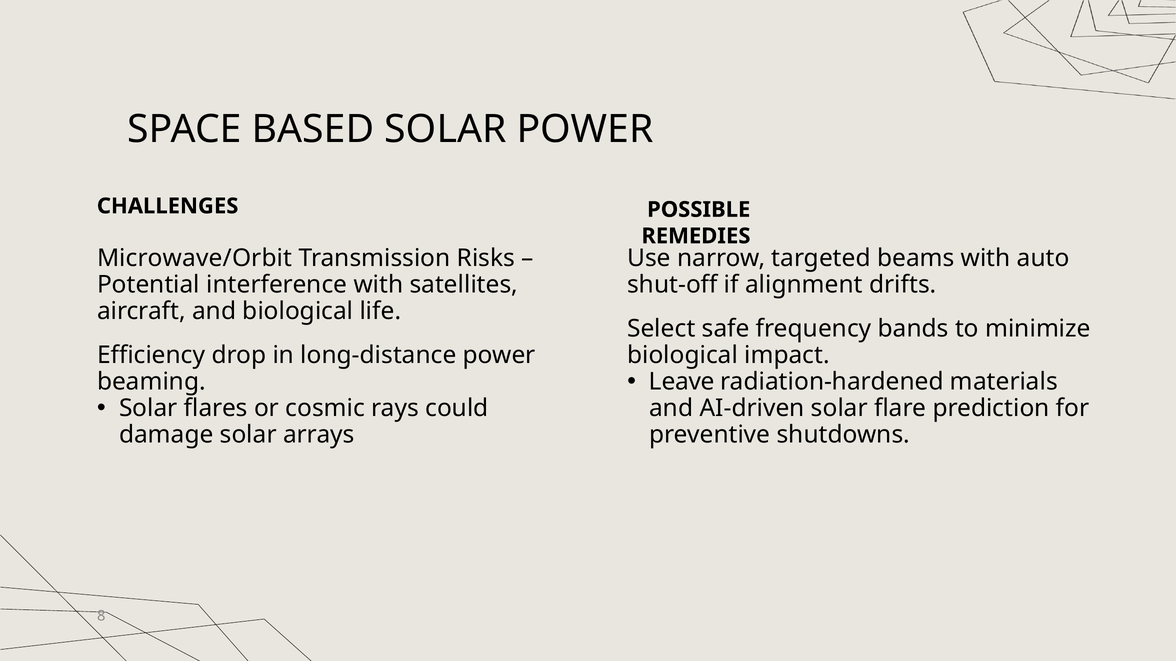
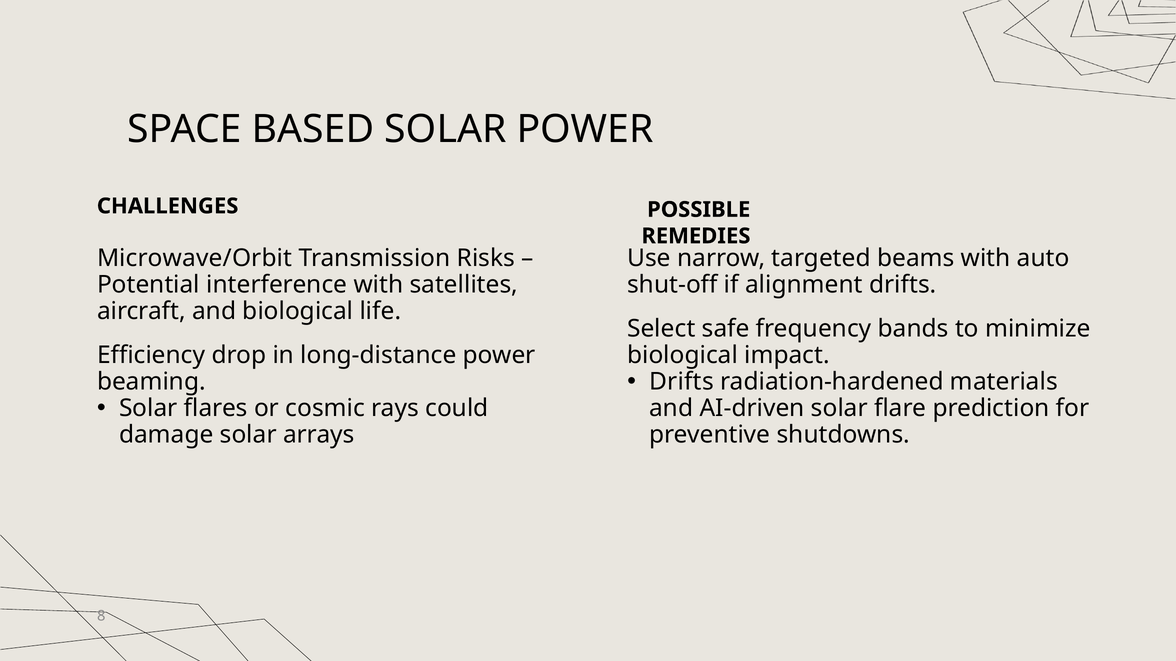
Leave at (682, 382): Leave -> Drifts
